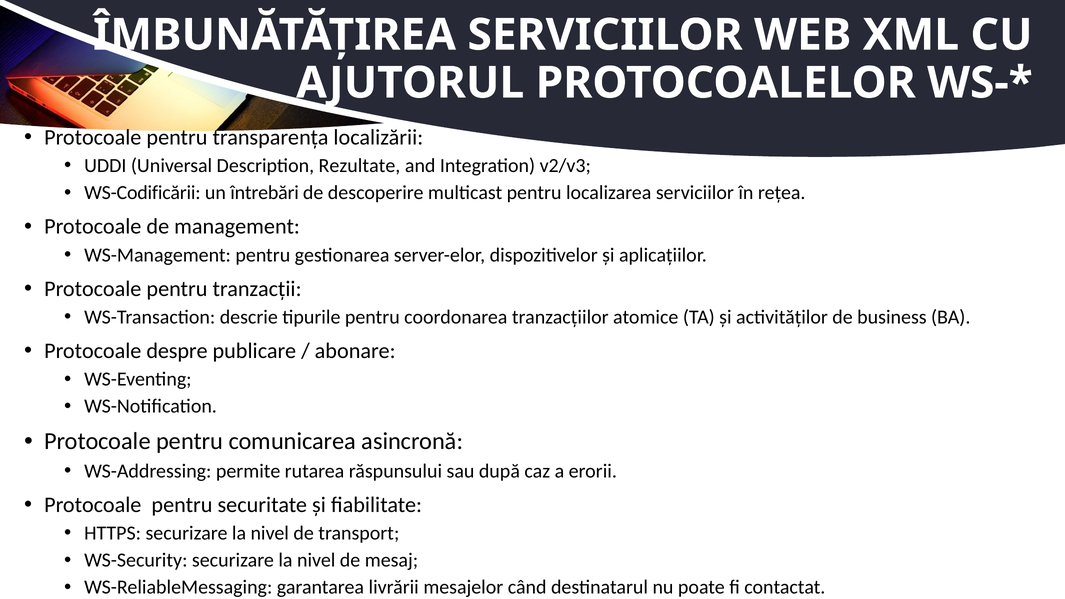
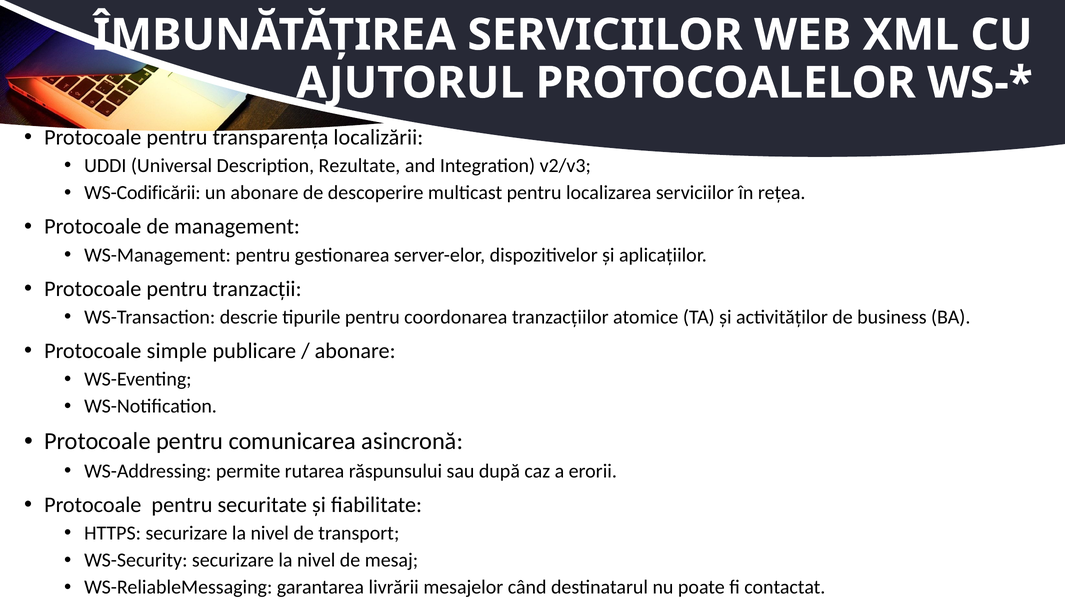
un întrebări: întrebări -> abonare
despre: despre -> simple
